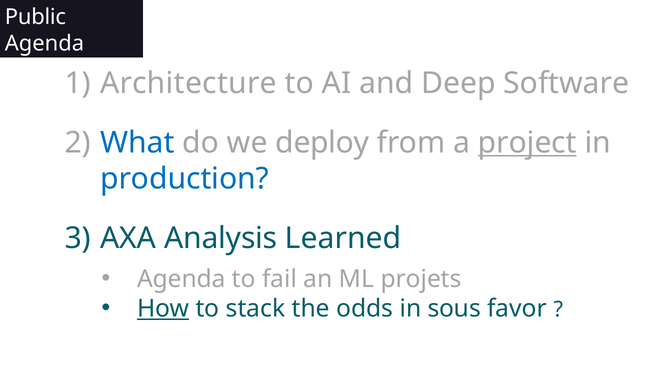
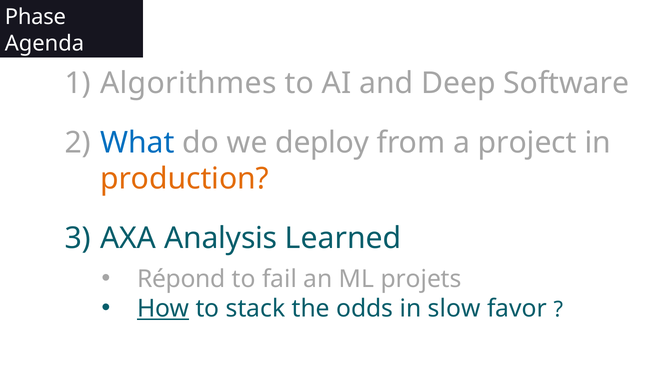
Public at (35, 17): Public -> Phase
Architecture: Architecture -> Algorithmes
project underline: present -> none
production colour: blue -> orange
Agenda at (181, 279): Agenda -> Répond
sous: sous -> slow
